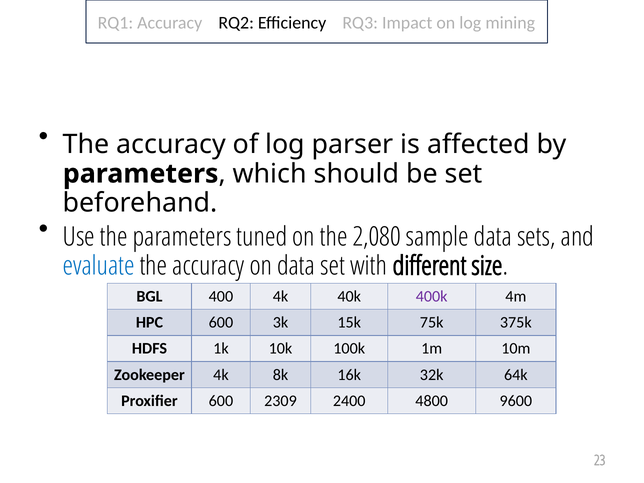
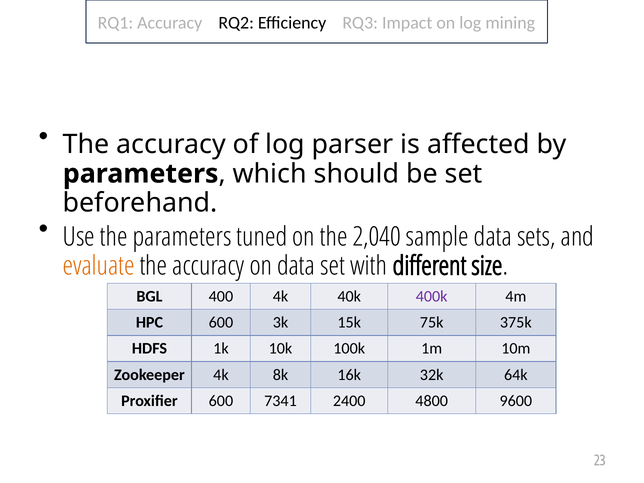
2,080: 2,080 -> 2,040
evaluate colour: blue -> orange
2309: 2309 -> 7341
